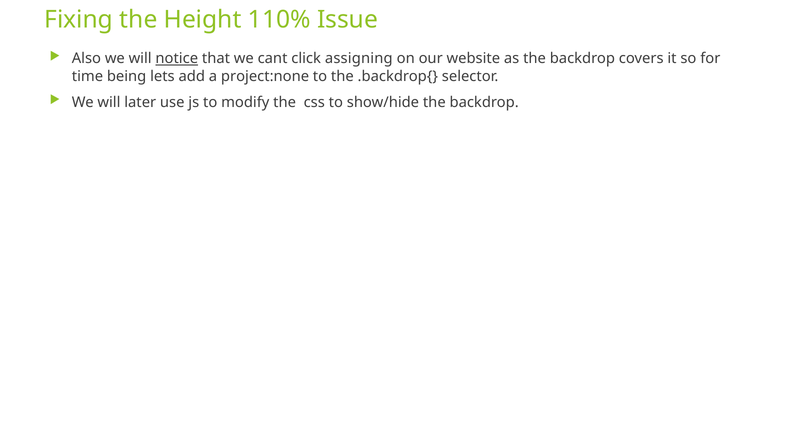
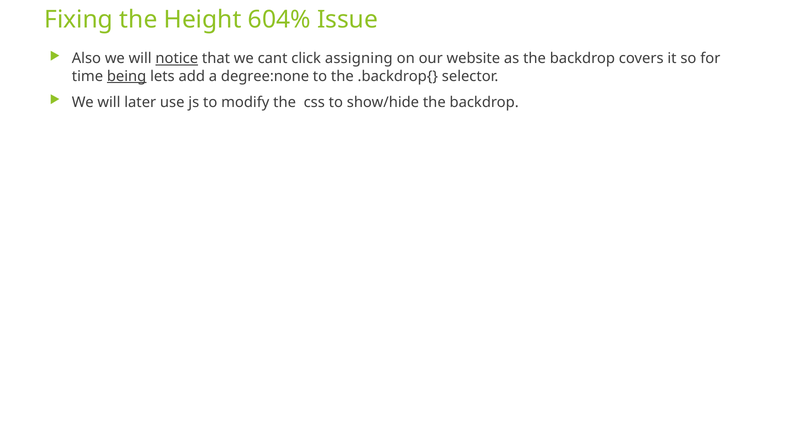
110%: 110% -> 604%
being underline: none -> present
project:none: project:none -> degree:none
